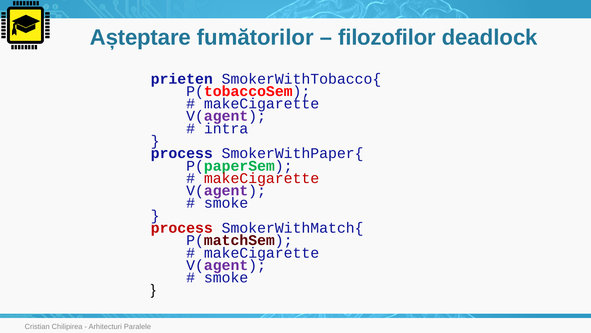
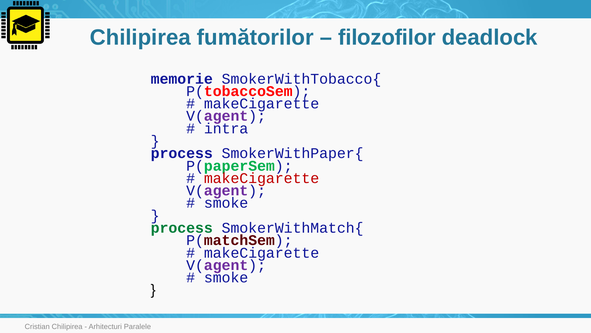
Așteptare at (140, 38): Așteptare -> Chilipirea
prieten: prieten -> memorie
process at (182, 228) colour: red -> green
